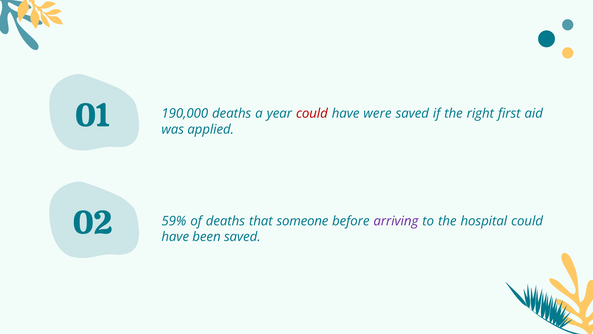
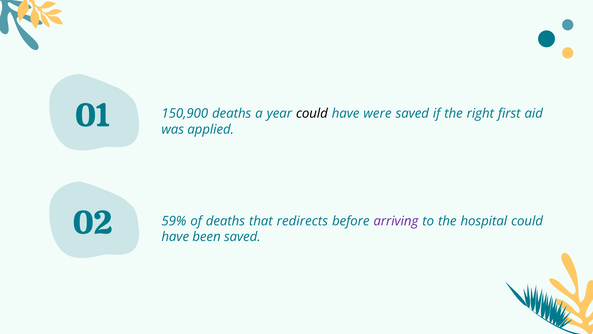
190,000: 190,000 -> 150,900
could at (312, 113) colour: red -> black
someone: someone -> redirects
